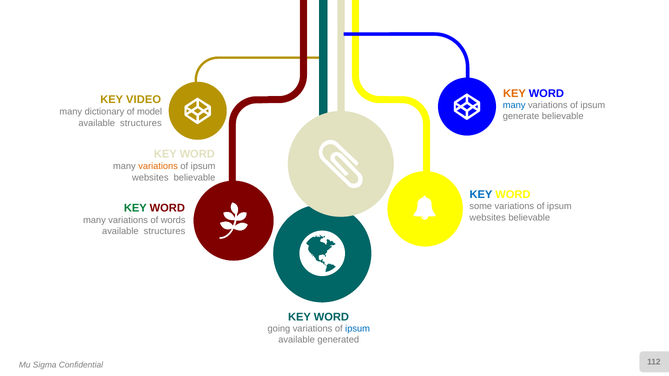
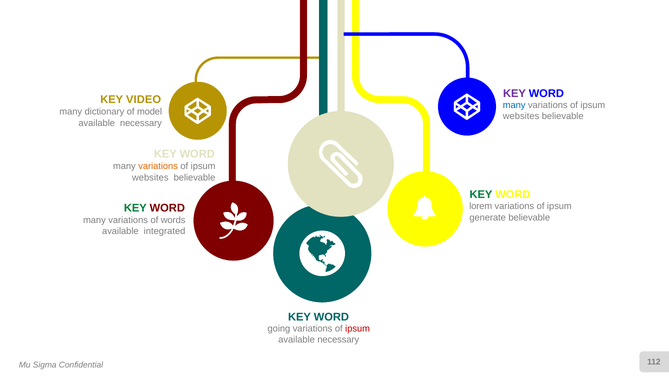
KEY at (514, 94) colour: orange -> purple
generate at (521, 117): generate -> websites
structures at (141, 123): structures -> necessary
KEY at (481, 195) colour: blue -> green
some: some -> lorem
websites at (488, 218): websites -> generate
structures at (165, 232): structures -> integrated
ipsum at (358, 329) colour: blue -> red
generated at (338, 340): generated -> necessary
